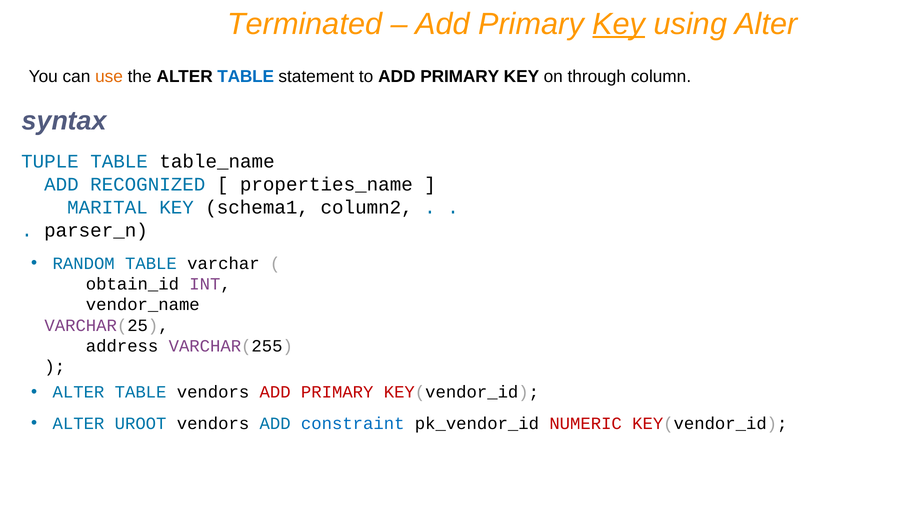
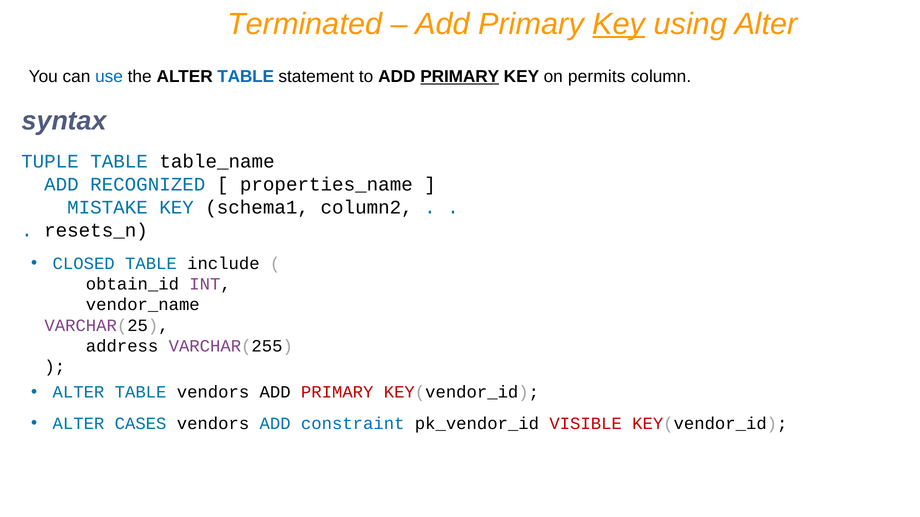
use colour: orange -> blue
PRIMARY at (460, 77) underline: none -> present
through: through -> permits
MARITAL: MARITAL -> MISTAKE
parser_n: parser_n -> resets_n
RANDOM: RANDOM -> CLOSED
varchar: varchar -> include
ADD at (275, 393) colour: red -> black
UROOT: UROOT -> CASES
NUMERIC: NUMERIC -> VISIBLE
